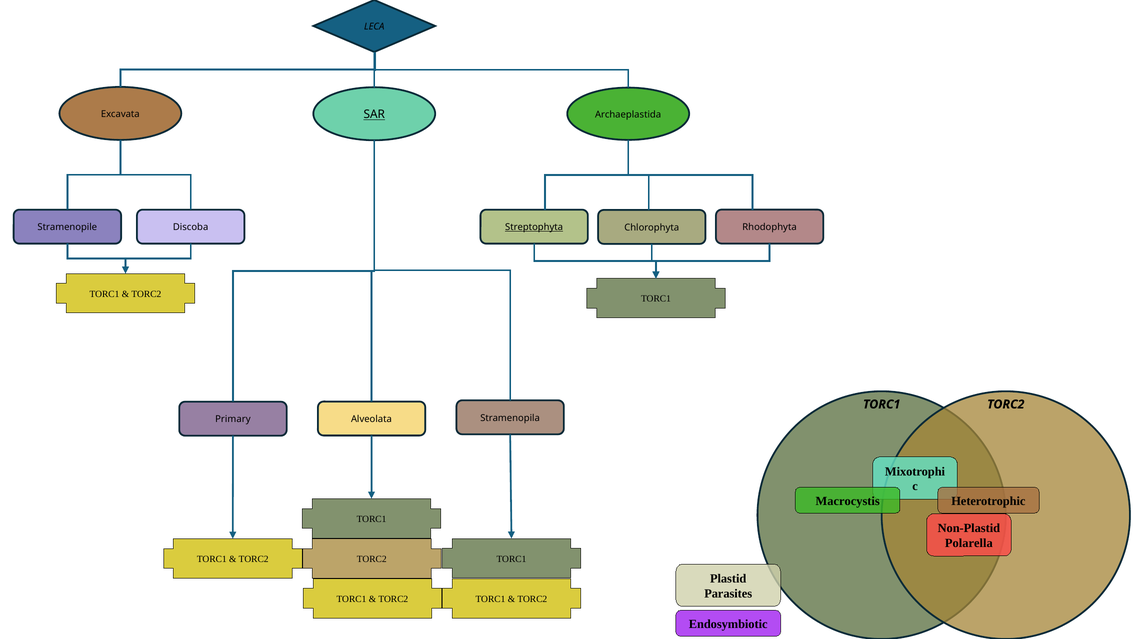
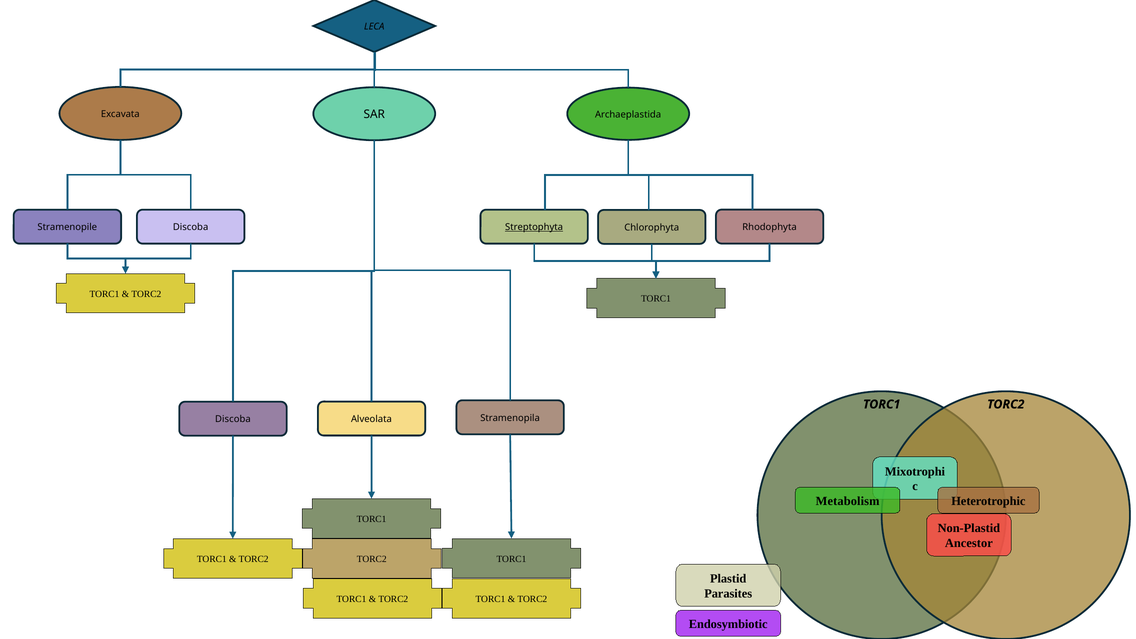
SAR underline: present -> none
Primary at (233, 419): Primary -> Discoba
Macrocystis: Macrocystis -> Metabolism
Polarella: Polarella -> Ancestor
